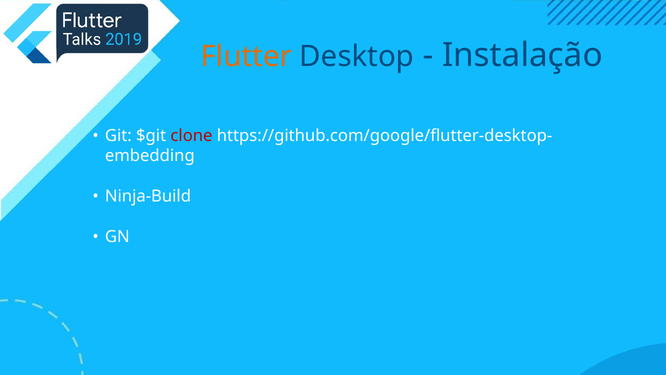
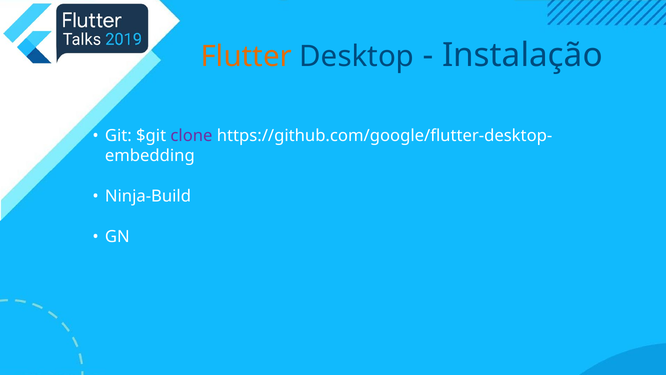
clone colour: red -> purple
